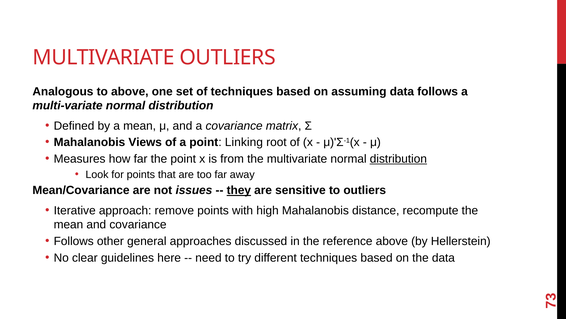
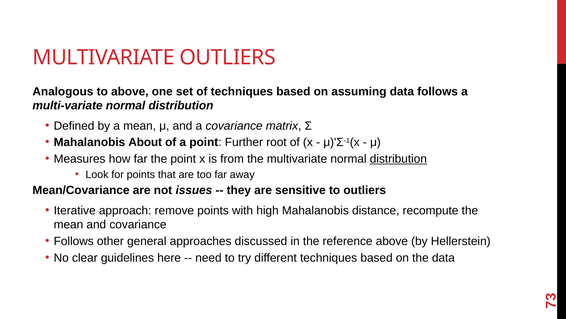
Views: Views -> About
Linking: Linking -> Further
they underline: present -> none
